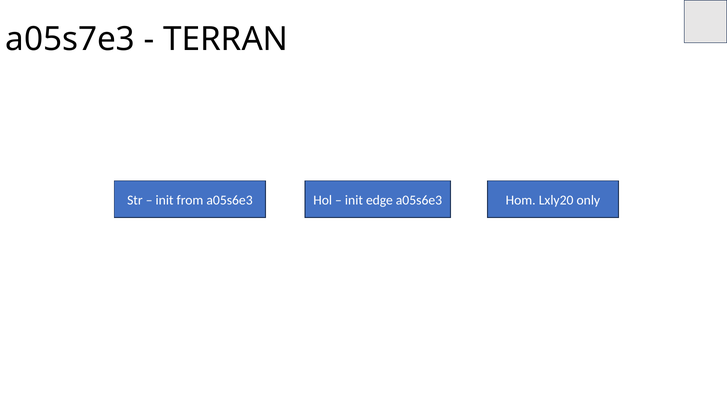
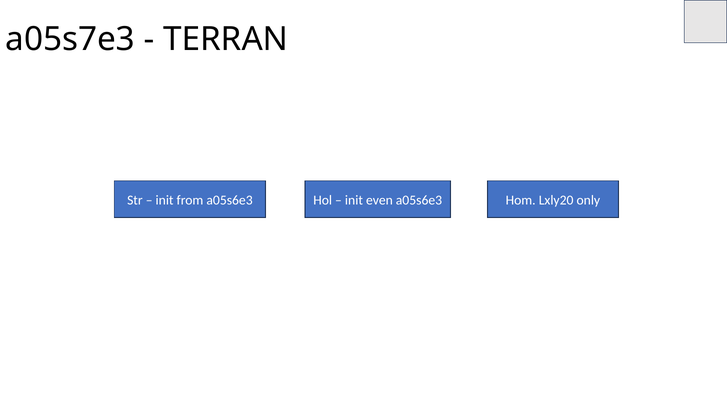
edge: edge -> even
